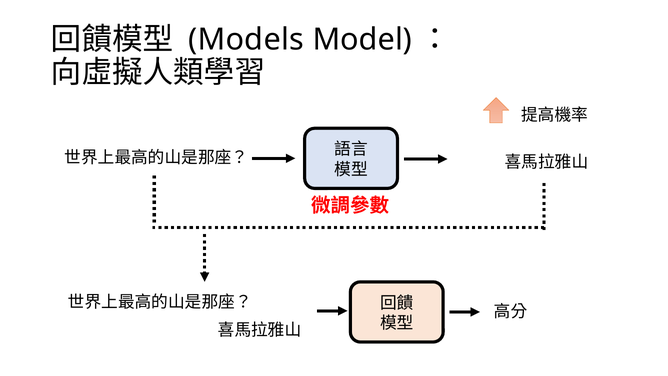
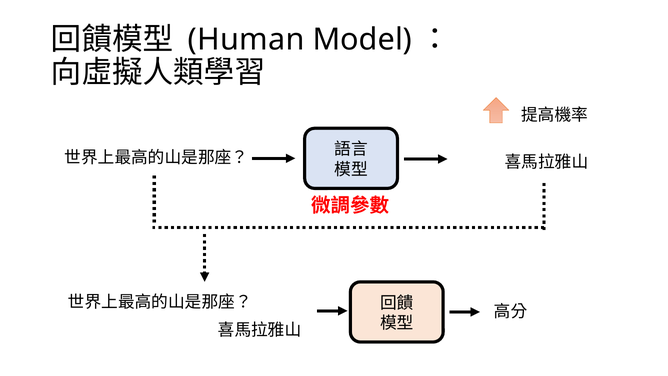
Models: Models -> Human
